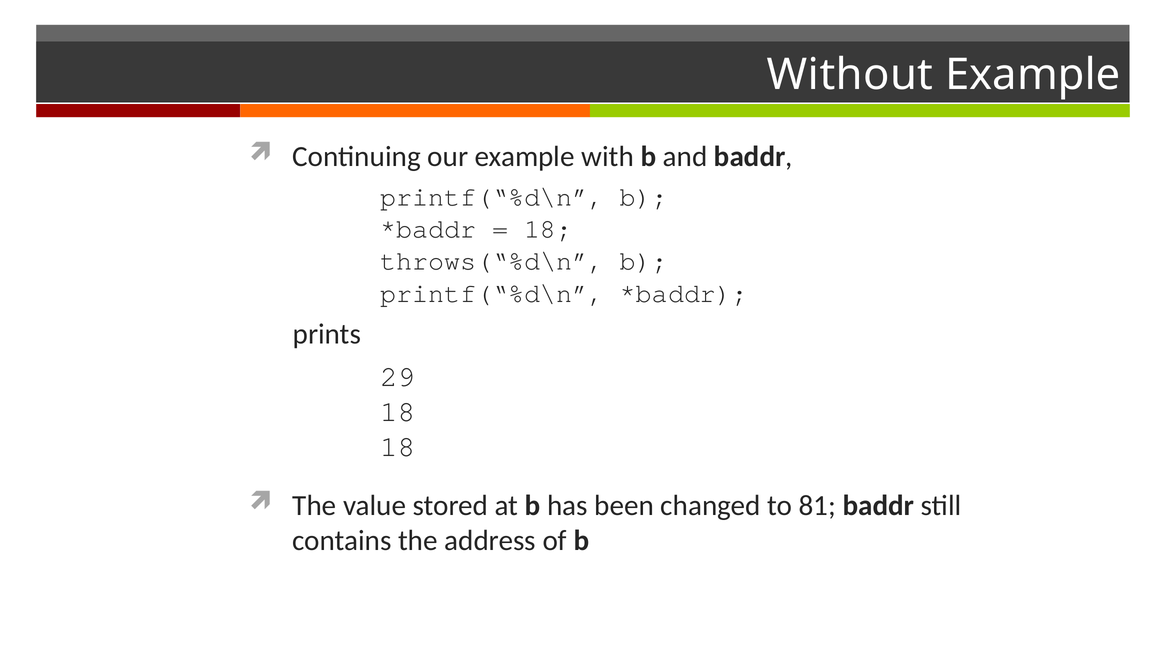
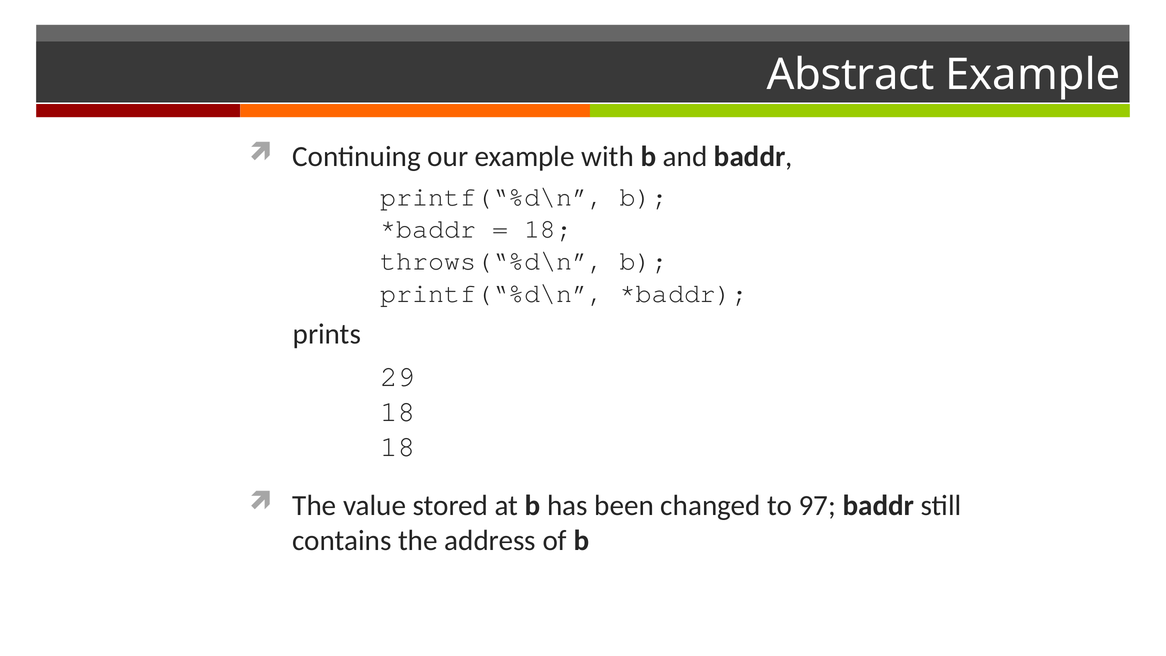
Without: Without -> Abstract
81: 81 -> 97
